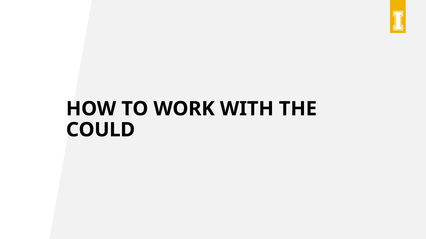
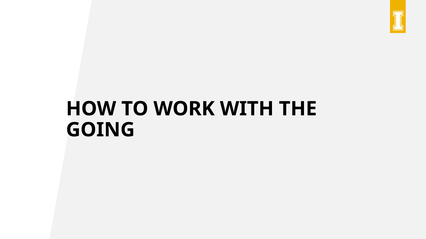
COULD: COULD -> GOING
